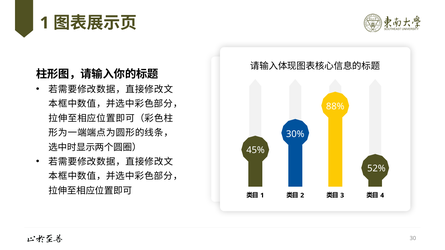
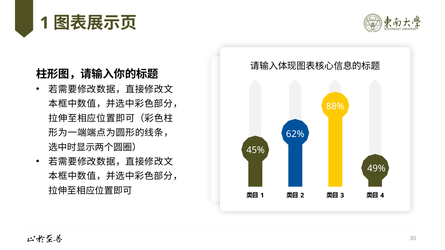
30%: 30% -> 62%
52%: 52% -> 49%
